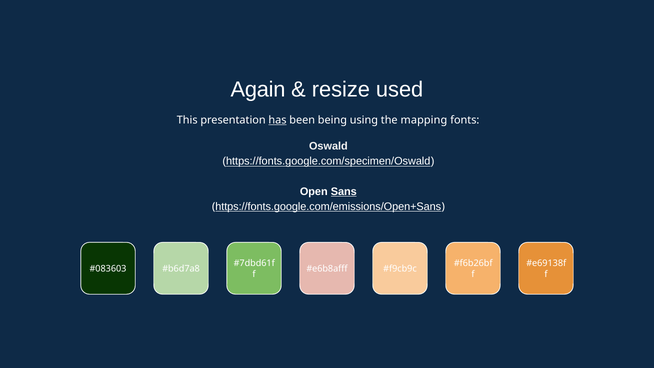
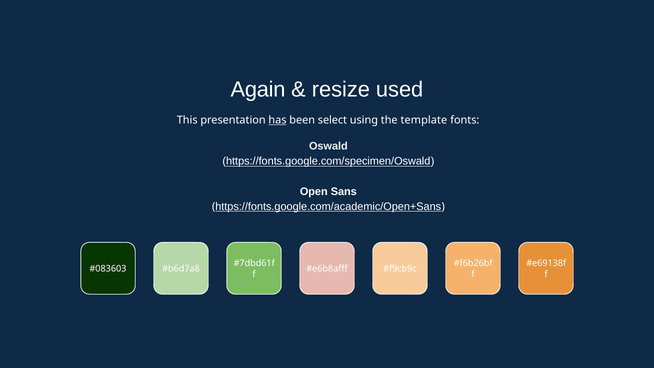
being: being -> select
mapping: mapping -> template
Sans underline: present -> none
https://fonts.google.com/emissions/Open+Sans: https://fonts.google.com/emissions/Open+Sans -> https://fonts.google.com/academic/Open+Sans
